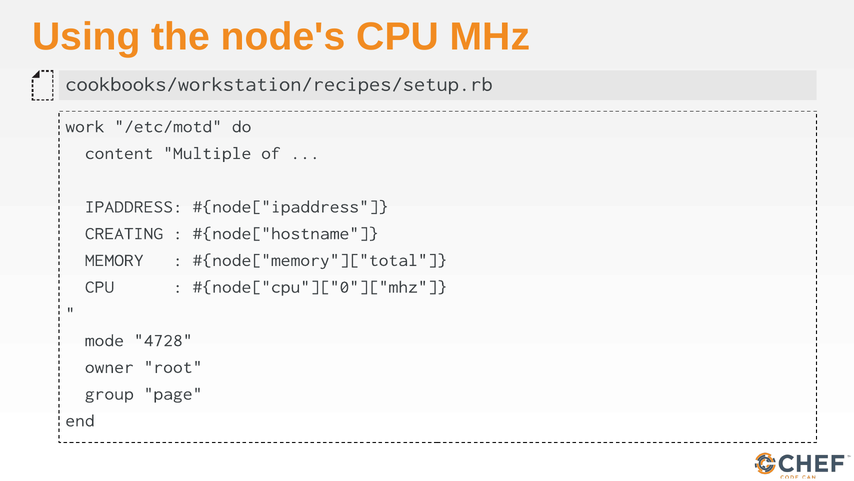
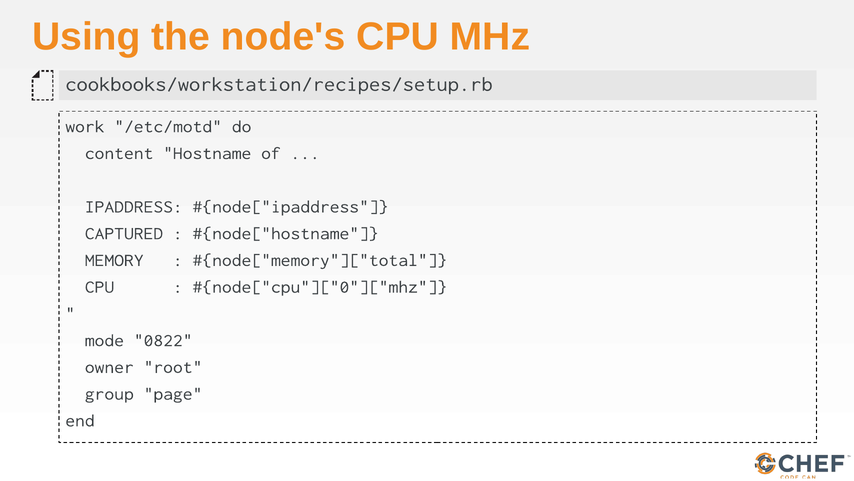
Multiple: Multiple -> Hostname
CREATING: CREATING -> CAPTURED
4728: 4728 -> 0822
